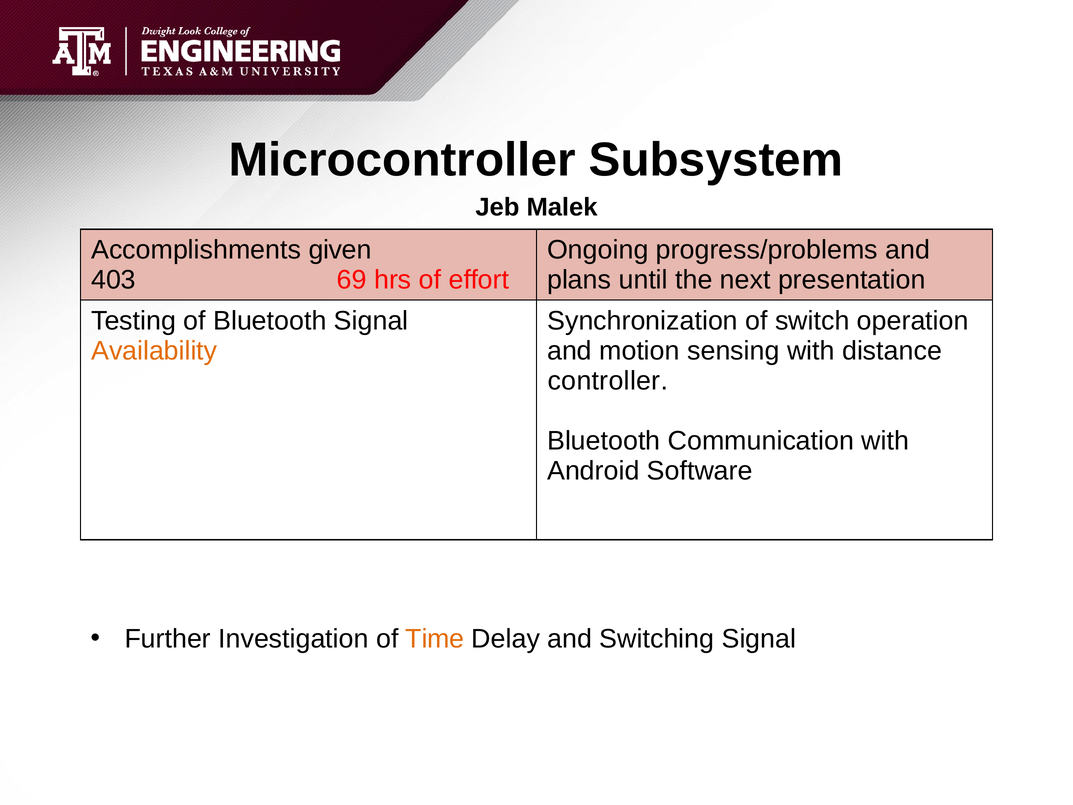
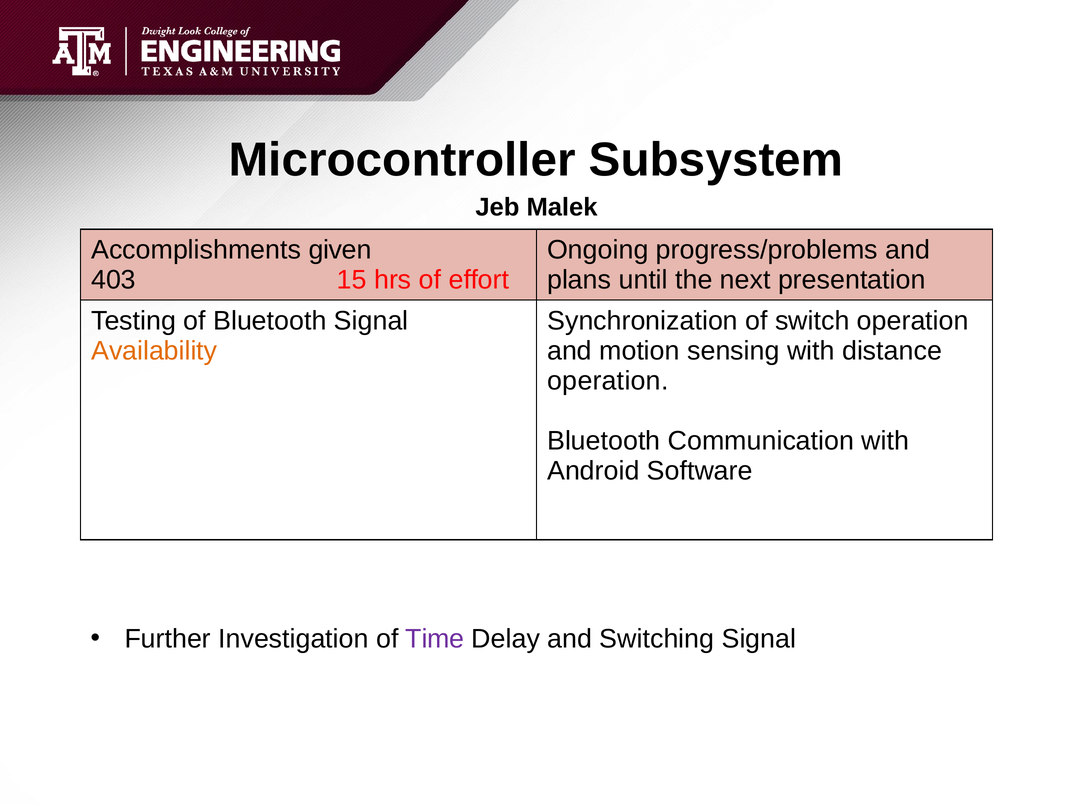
69: 69 -> 15
controller at (608, 381): controller -> operation
Time colour: orange -> purple
